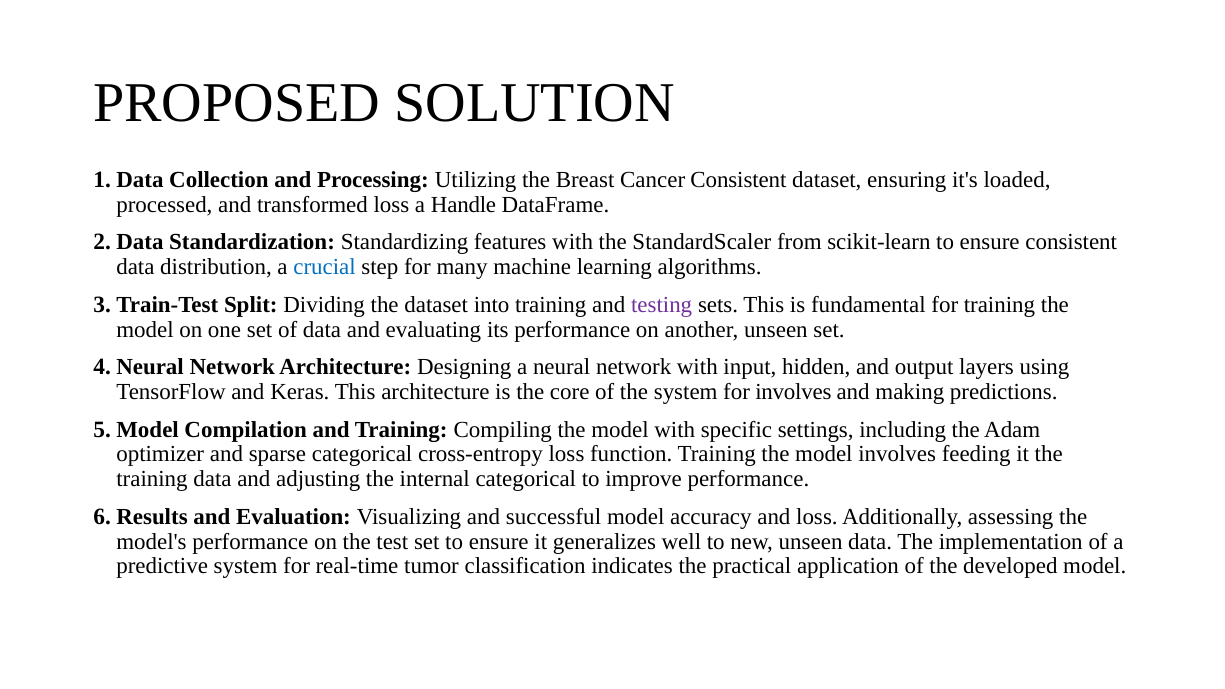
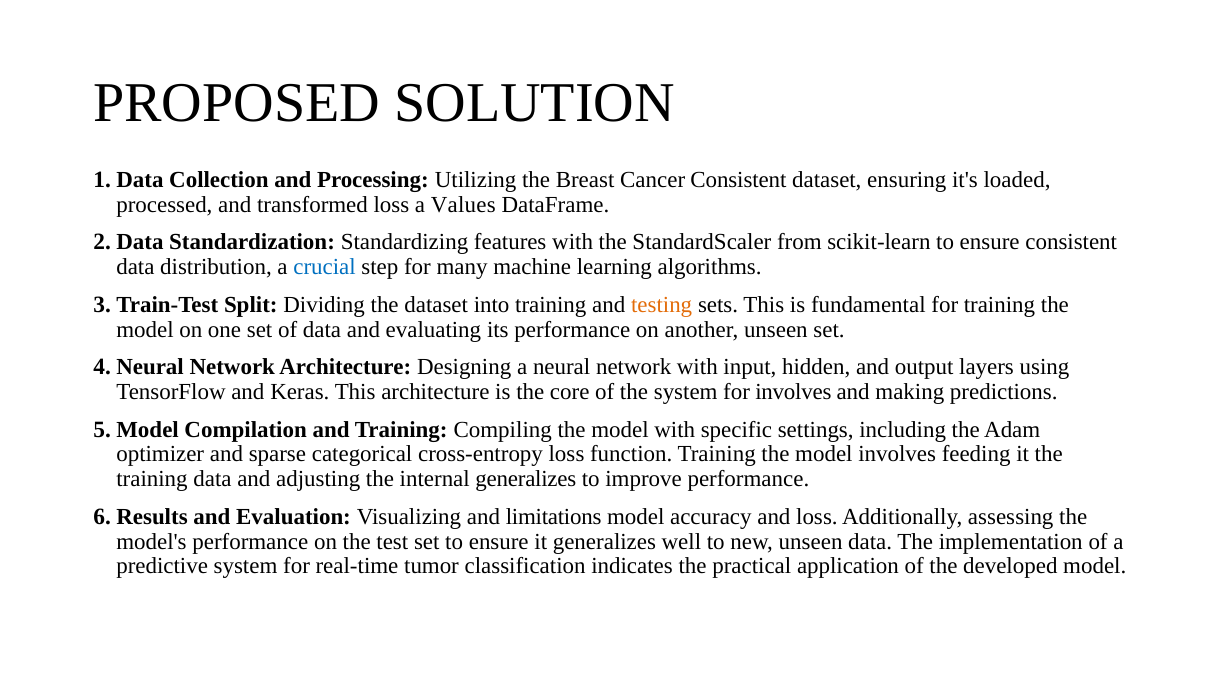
Handle: Handle -> Values
testing colour: purple -> orange
internal categorical: categorical -> generalizes
successful: successful -> limitations
